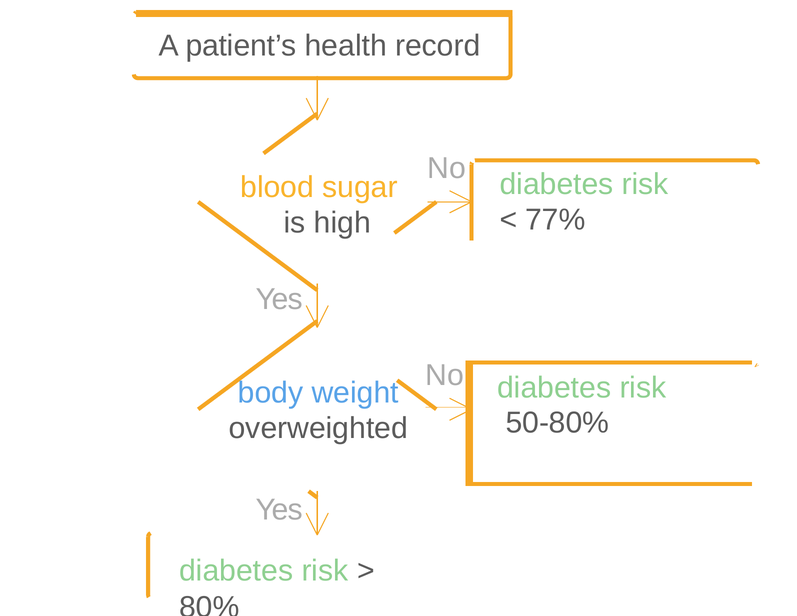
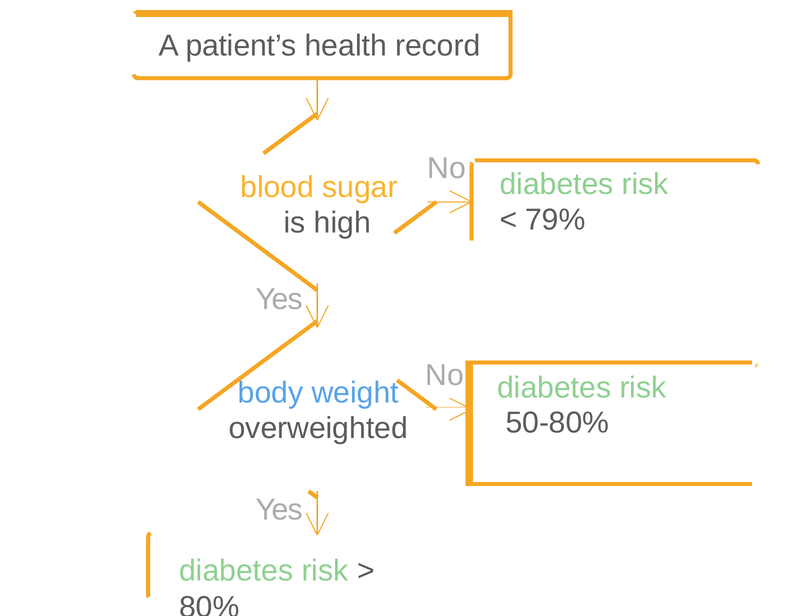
77%: 77% -> 79%
